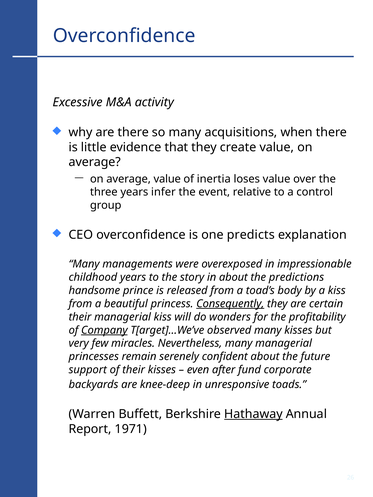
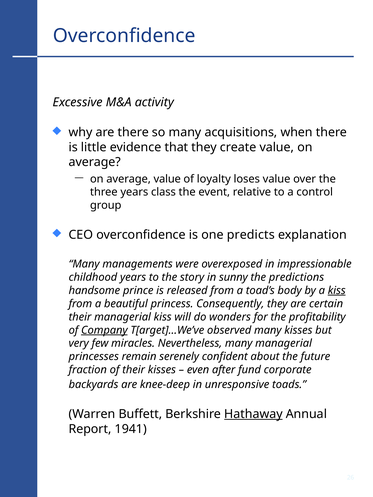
inertia: inertia -> loyalty
infer: infer -> class
in about: about -> sunny
kiss at (337, 291) underline: none -> present
Consequently underline: present -> none
support: support -> fraction
1971: 1971 -> 1941
